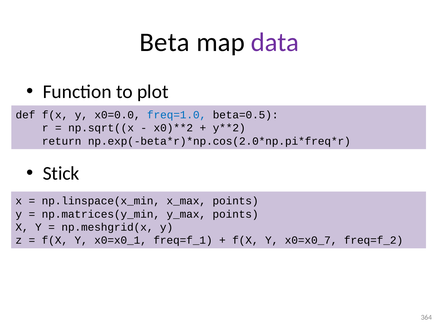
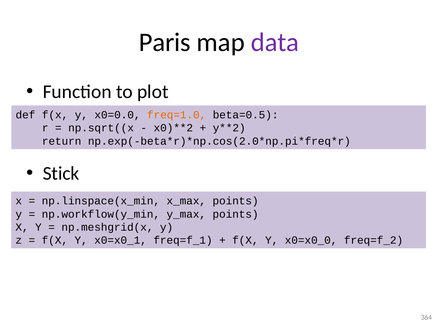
Beta: Beta -> Paris
freq=1.0 colour: blue -> orange
np.matrices(y_min: np.matrices(y_min -> np.workflow(y_min
x0=x0_7: x0=x0_7 -> x0=x0_0
